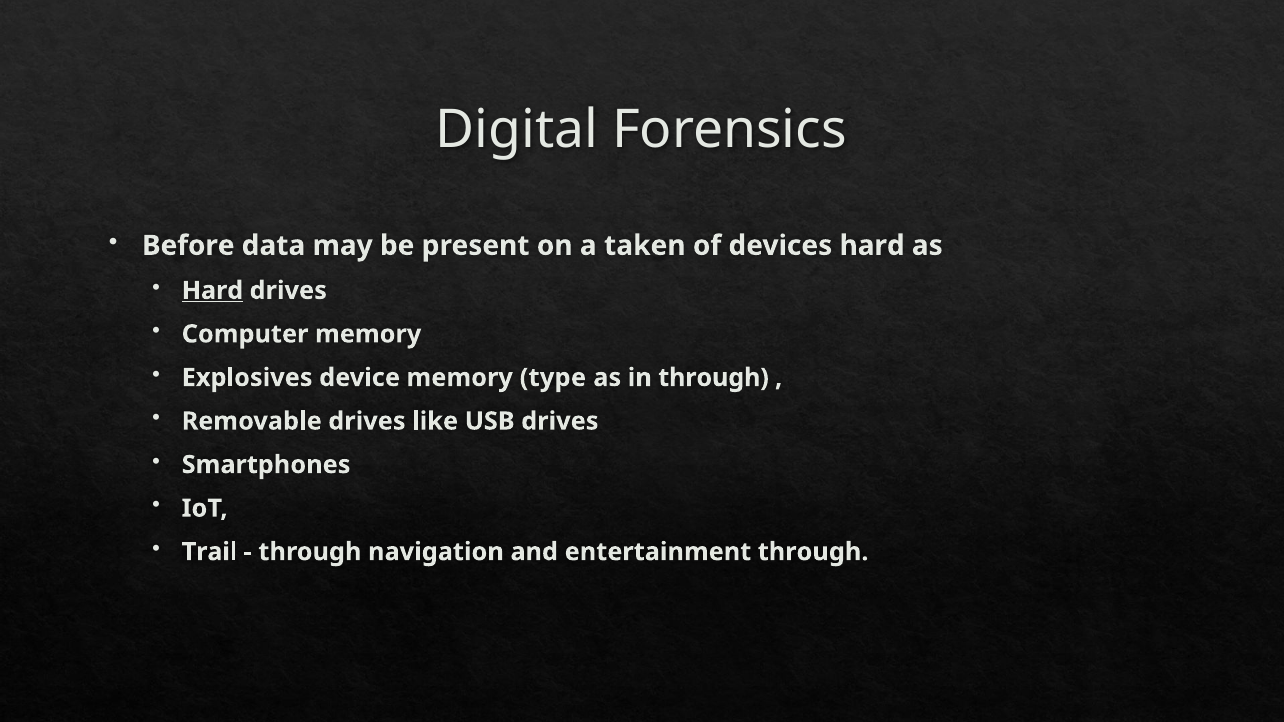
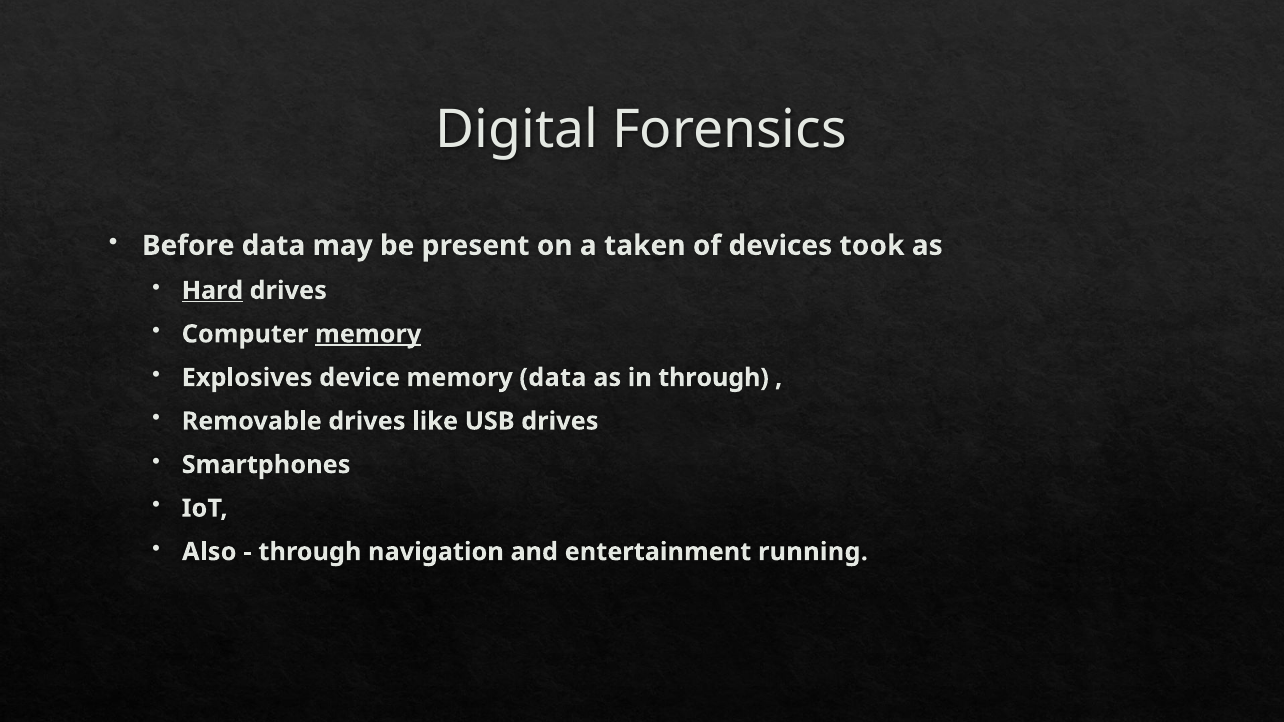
devices hard: hard -> took
memory at (368, 334) underline: none -> present
memory type: type -> data
Trail: Trail -> Also
entertainment through: through -> running
